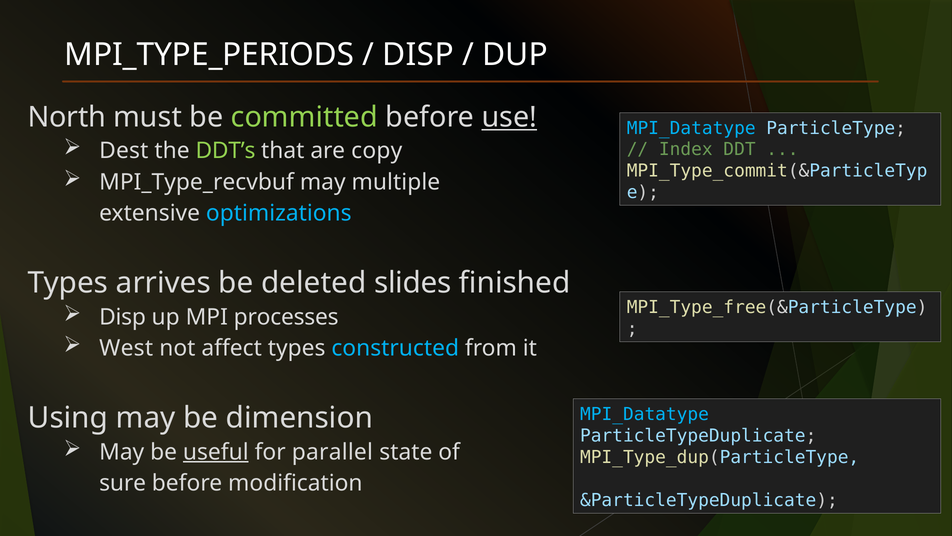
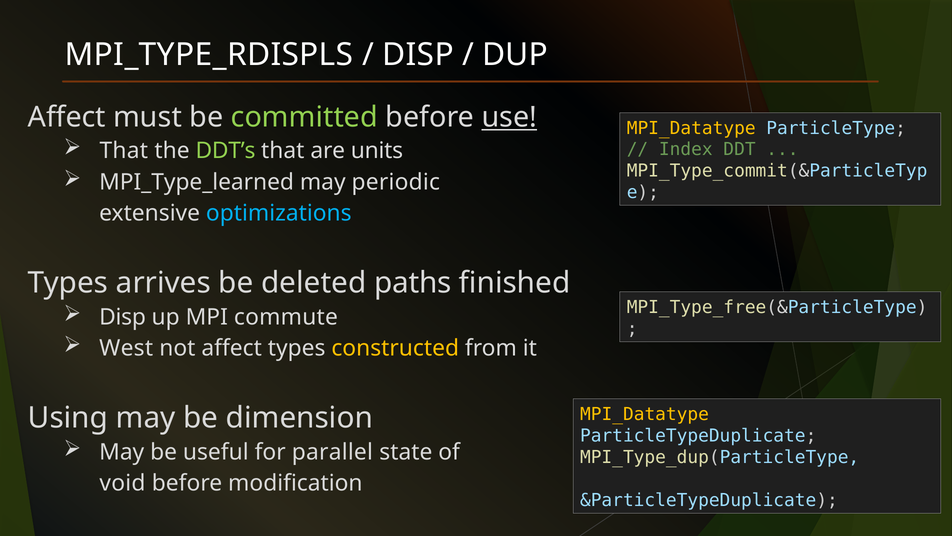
MPI_TYPE_PERIODS: MPI_TYPE_PERIODS -> MPI_TYPE_RDISPLS
North at (67, 117): North -> Affect
MPI_Datatype at (691, 128) colour: light blue -> yellow
Dest at (124, 151): Dest -> That
copy: copy -> units
MPI_Type_recvbuf: MPI_Type_recvbuf -> MPI_Type_learned
multiple: multiple -> periodic
slides: slides -> paths
processes: processes -> commute
constructed colour: light blue -> yellow
MPI_Datatype at (645, 414) colour: light blue -> yellow
useful underline: present -> none
sure: sure -> void
